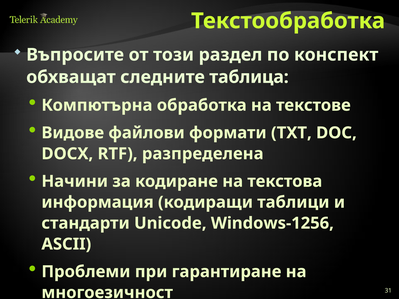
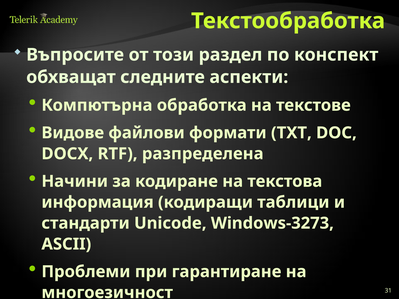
таблица: таблица -> аспекти
Windows-1256: Windows-1256 -> Windows-3273
